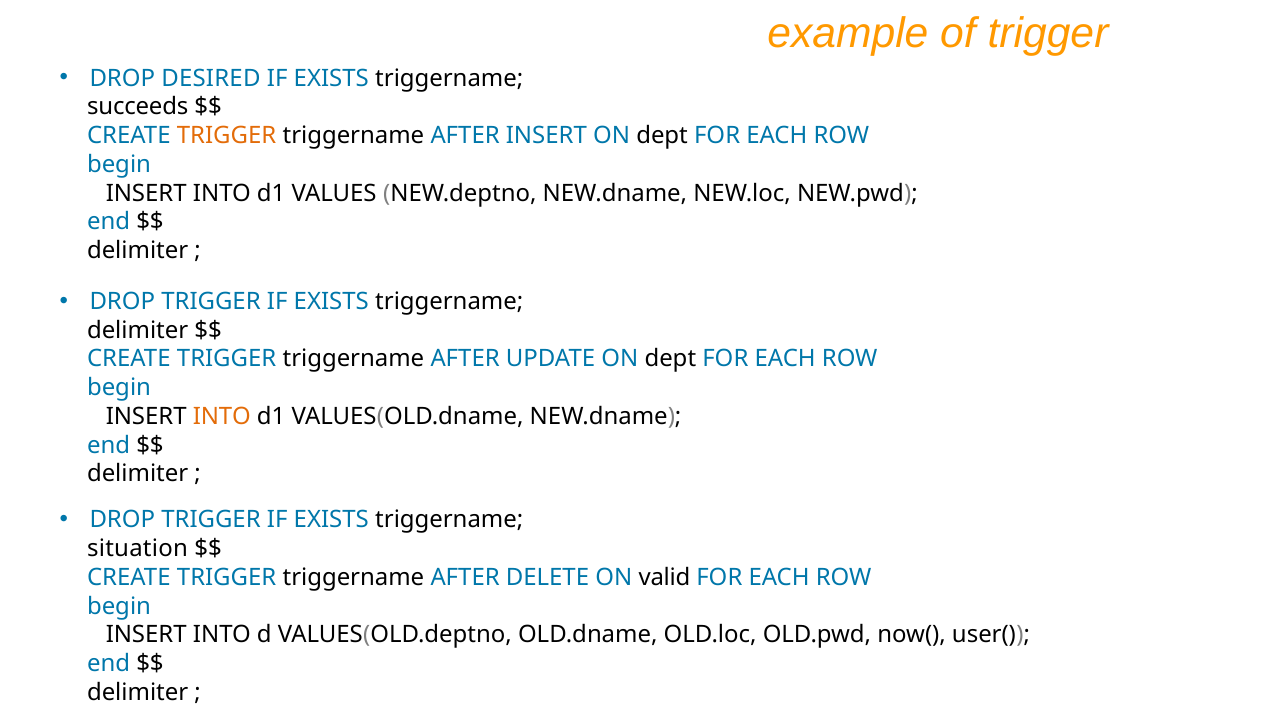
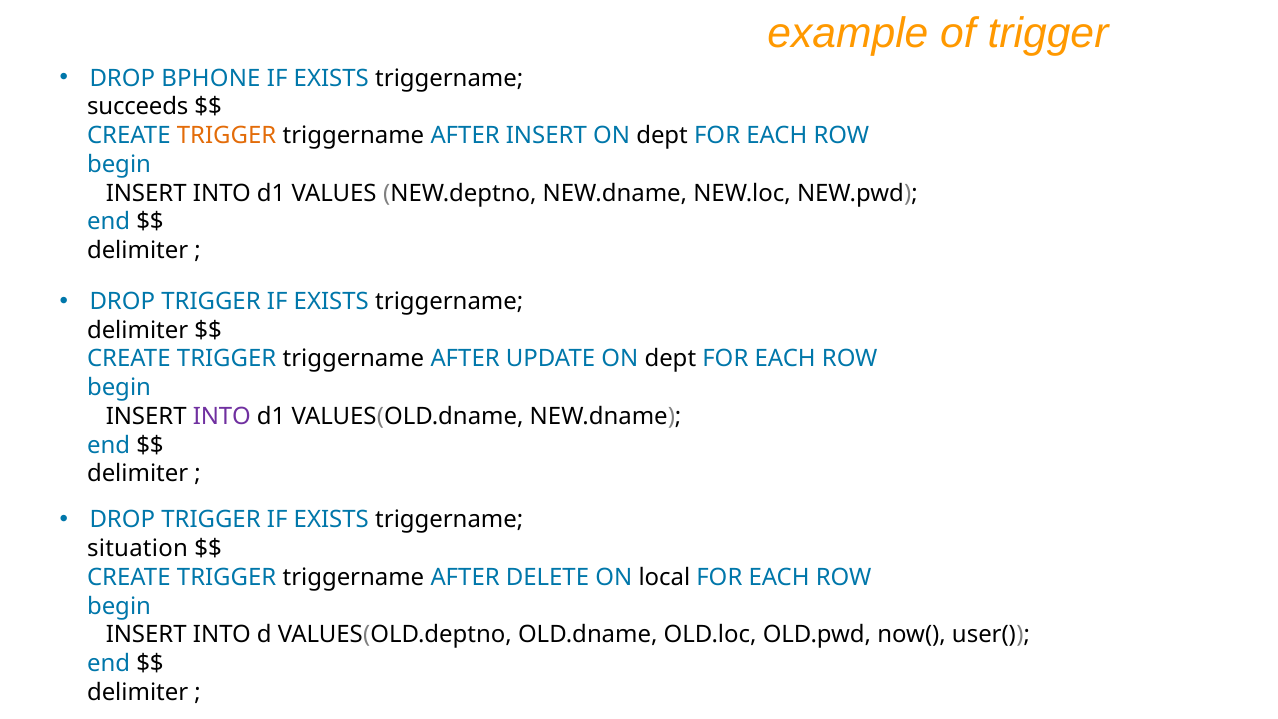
DESIRED: DESIRED -> BPHONE
INTO at (222, 416) colour: orange -> purple
valid: valid -> local
